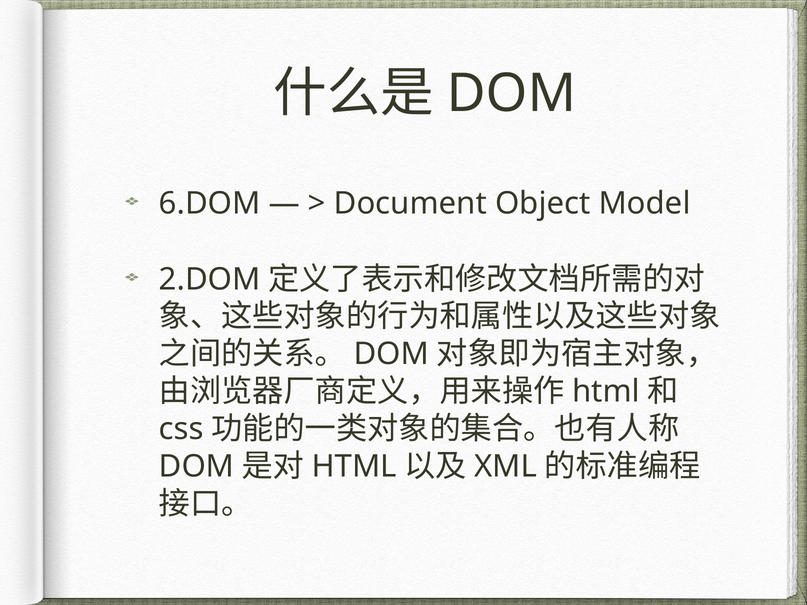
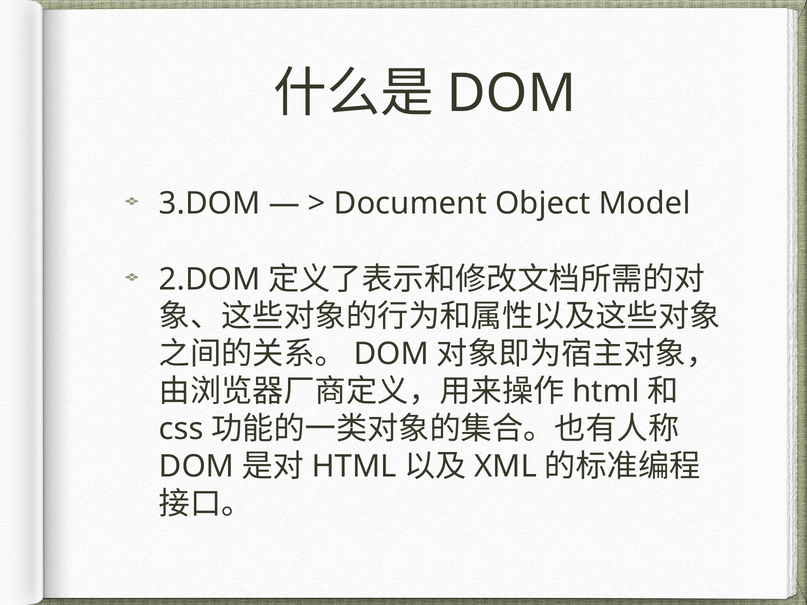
6.DOM: 6.DOM -> 3.DOM
